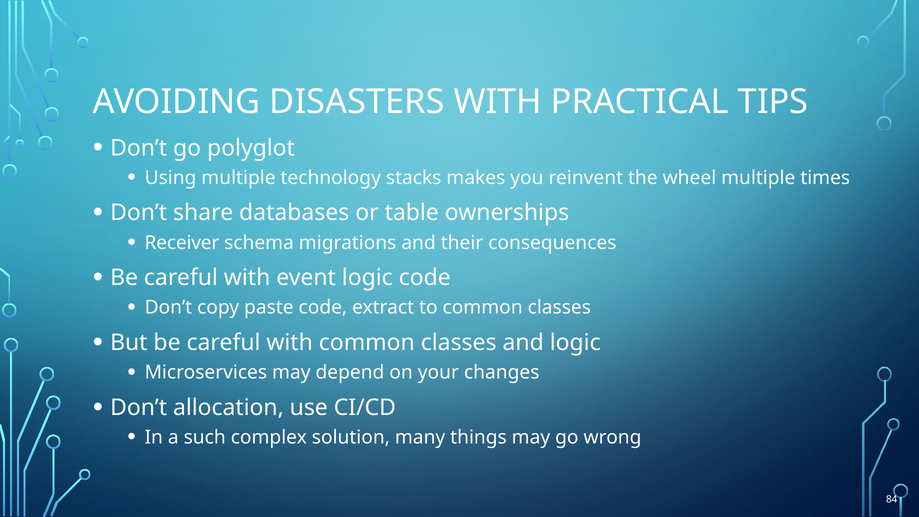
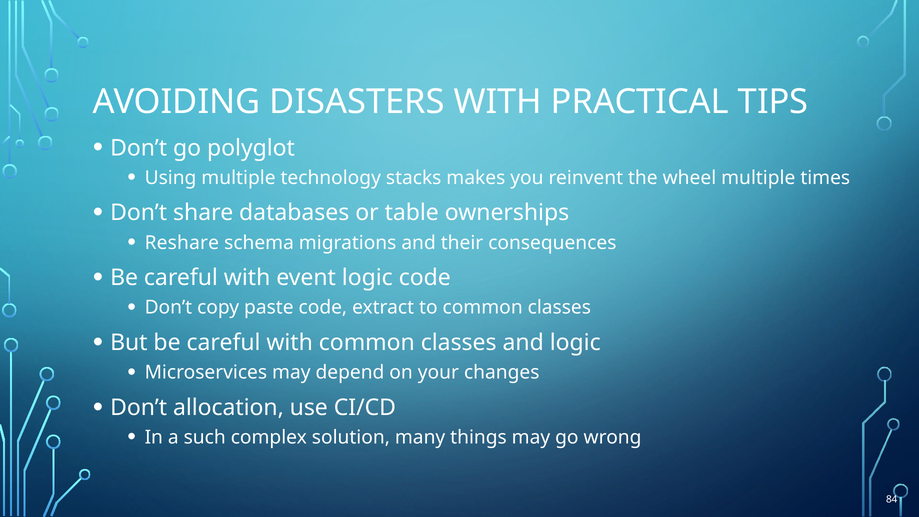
Receiver: Receiver -> Reshare
